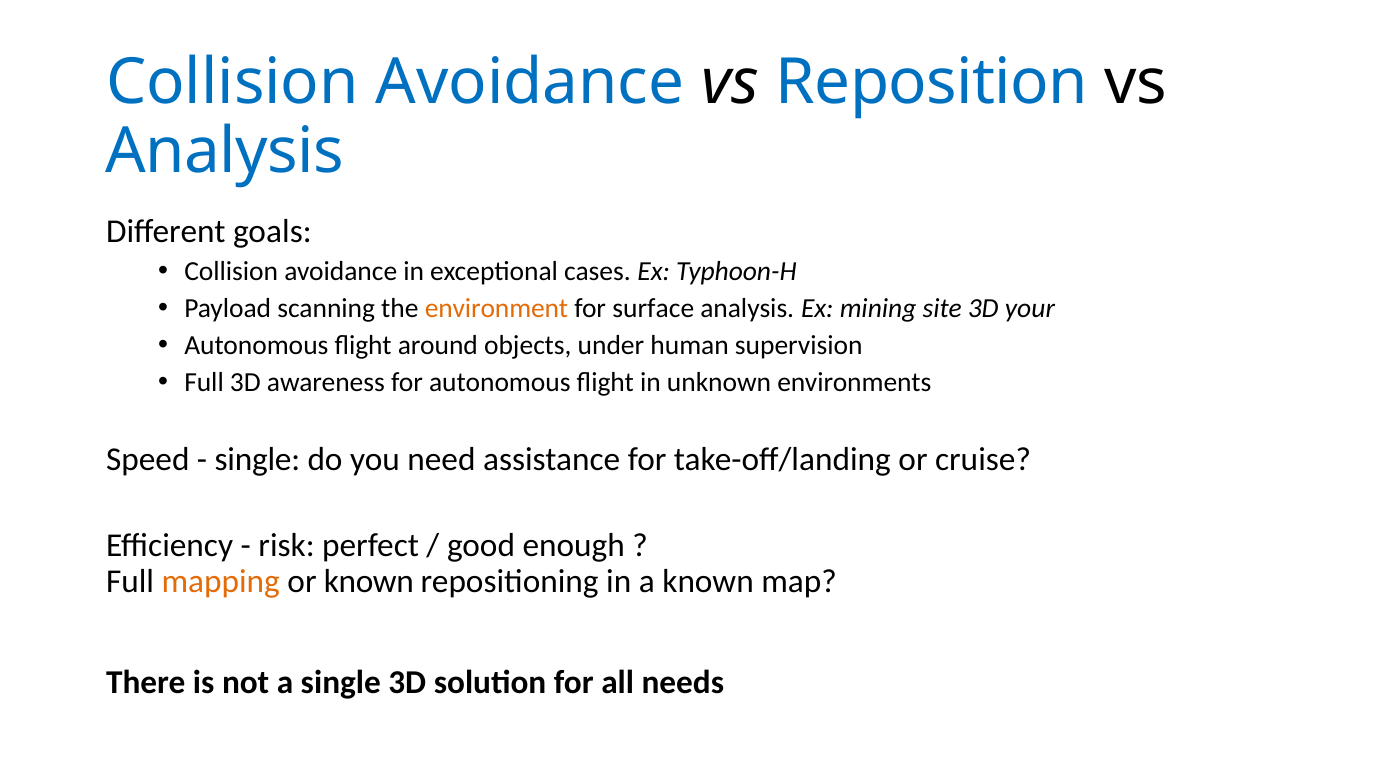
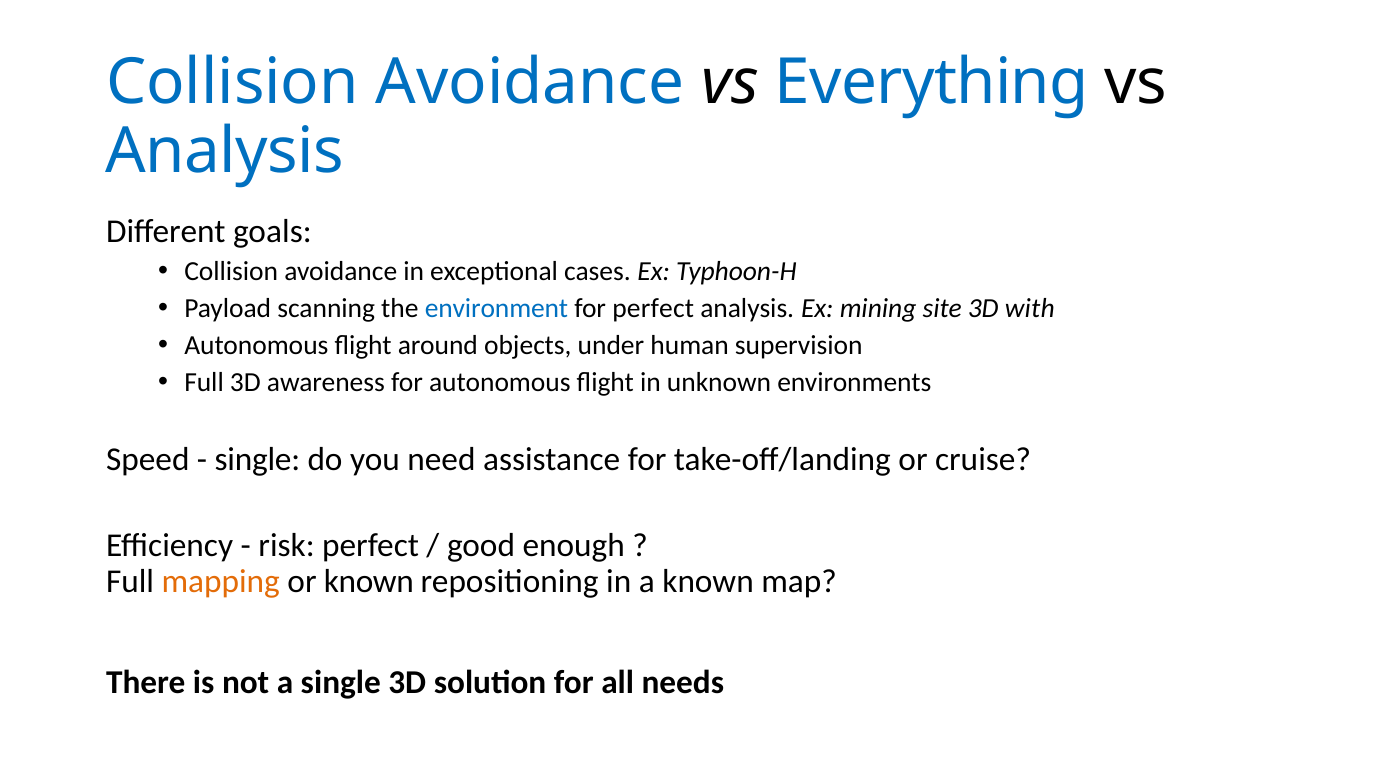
Reposition: Reposition -> Everything
environment colour: orange -> blue
for surface: surface -> perfect
your: your -> with
